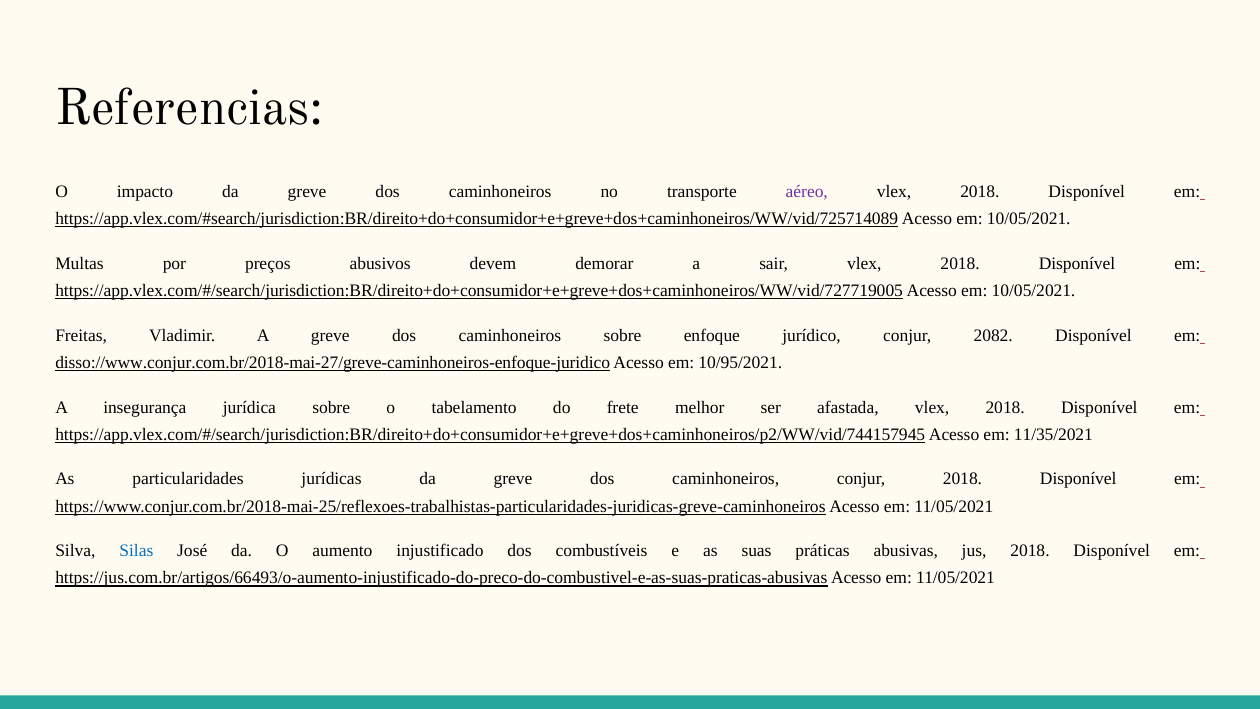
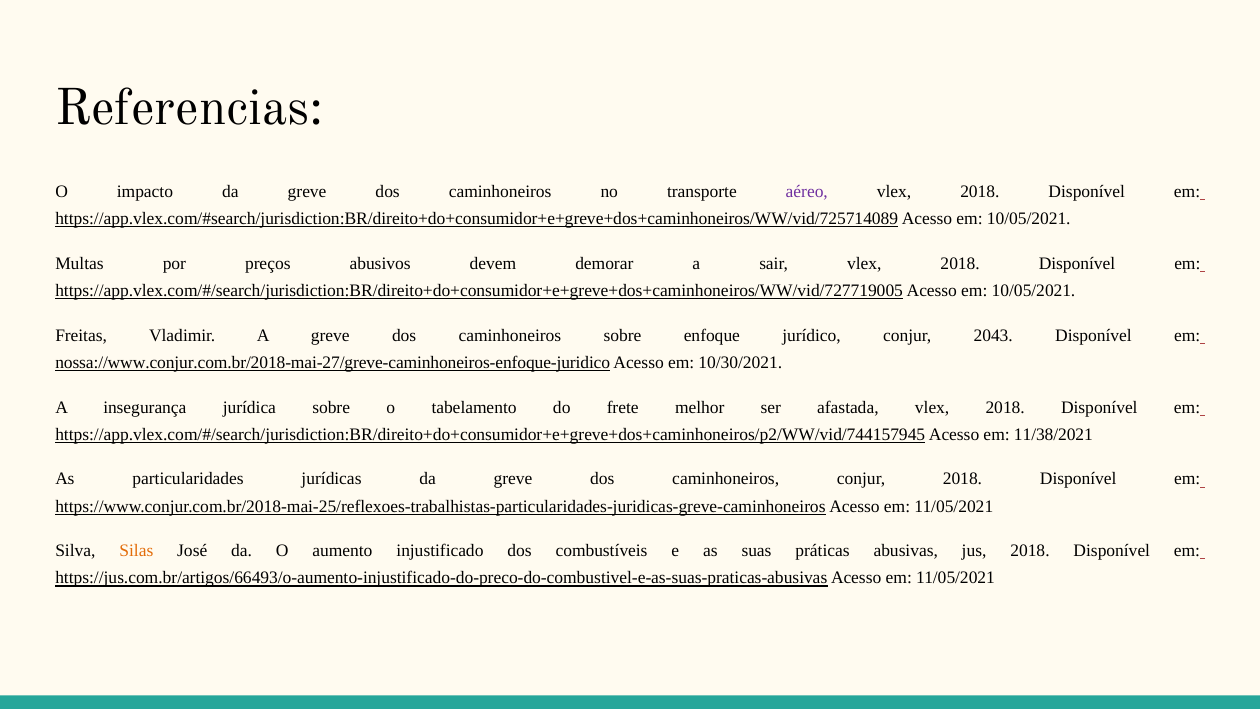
2082: 2082 -> 2043
disso://www.conjur.com.br/2018-mai-27/greve-caminhoneiros-enfoque-juridico: disso://www.conjur.com.br/2018-mai-27/greve-caminhoneiros-enfoque-juridico -> nossa://www.conjur.com.br/2018-mai-27/greve-caminhoneiros-enfoque-juridico
10/95/2021: 10/95/2021 -> 10/30/2021
11/35/2021: 11/35/2021 -> 11/38/2021
Silas colour: blue -> orange
